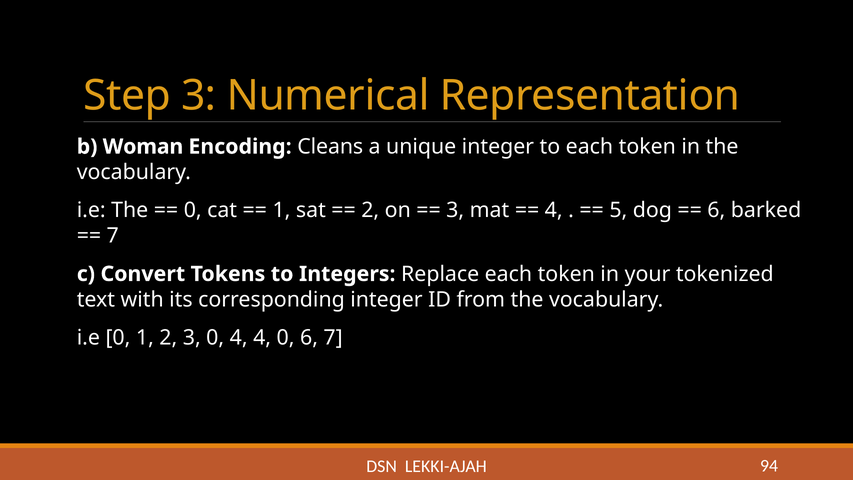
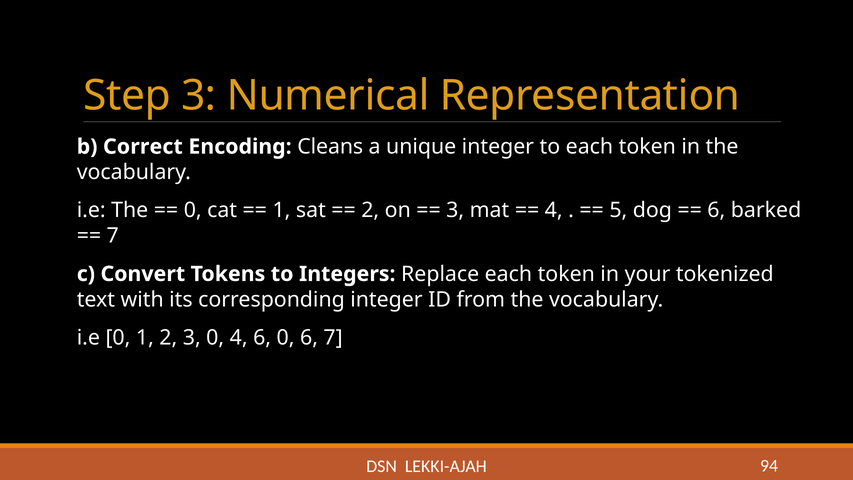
Woman: Woman -> Correct
4 4: 4 -> 6
